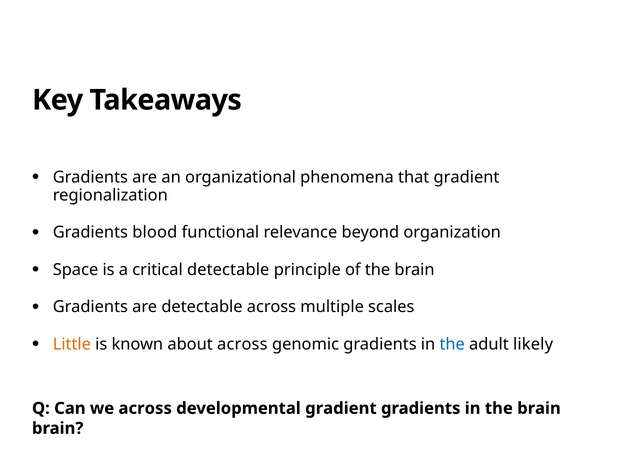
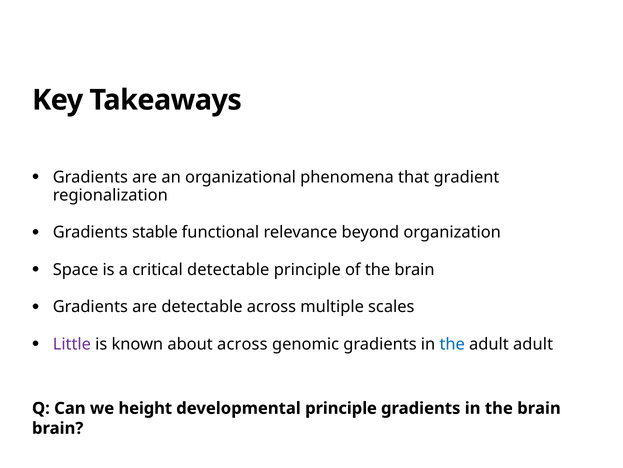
blood: blood -> stable
Little colour: orange -> purple
adult likely: likely -> adult
we across: across -> height
developmental gradient: gradient -> principle
